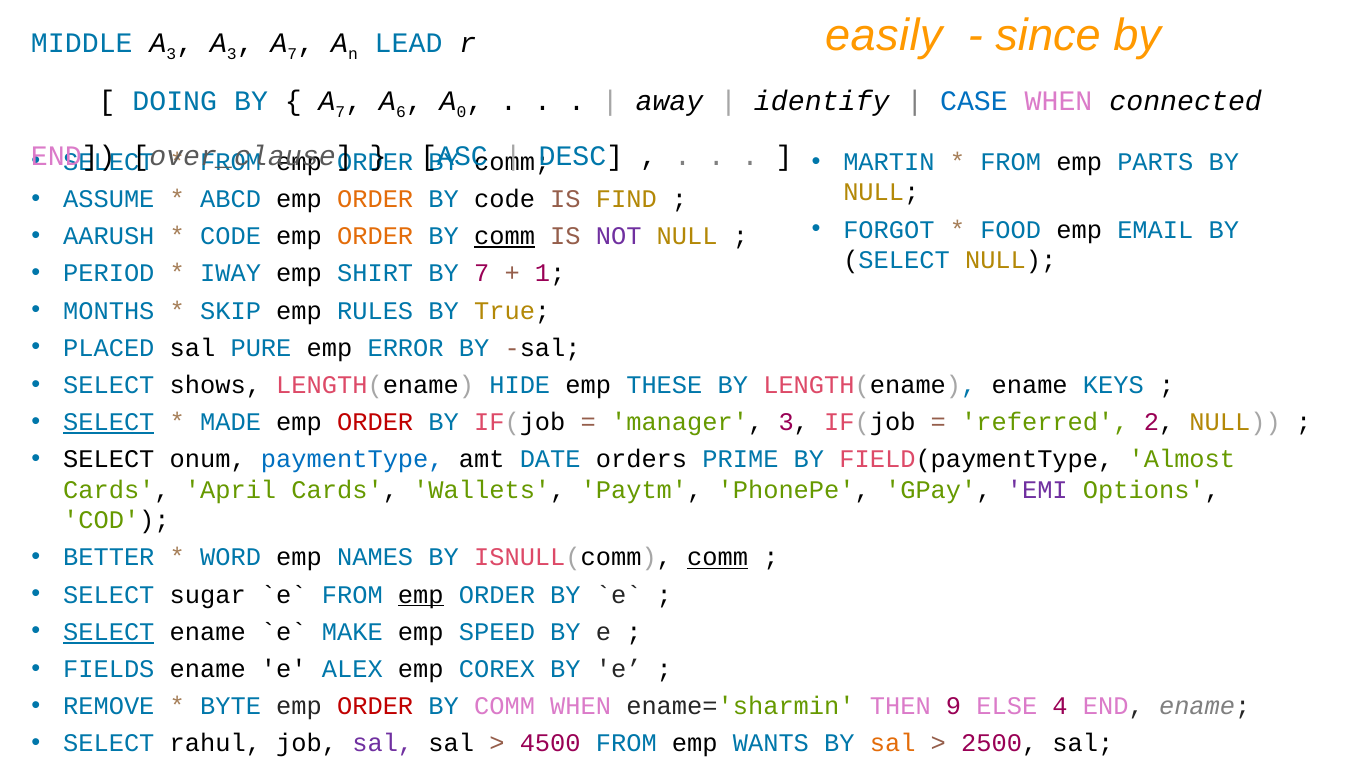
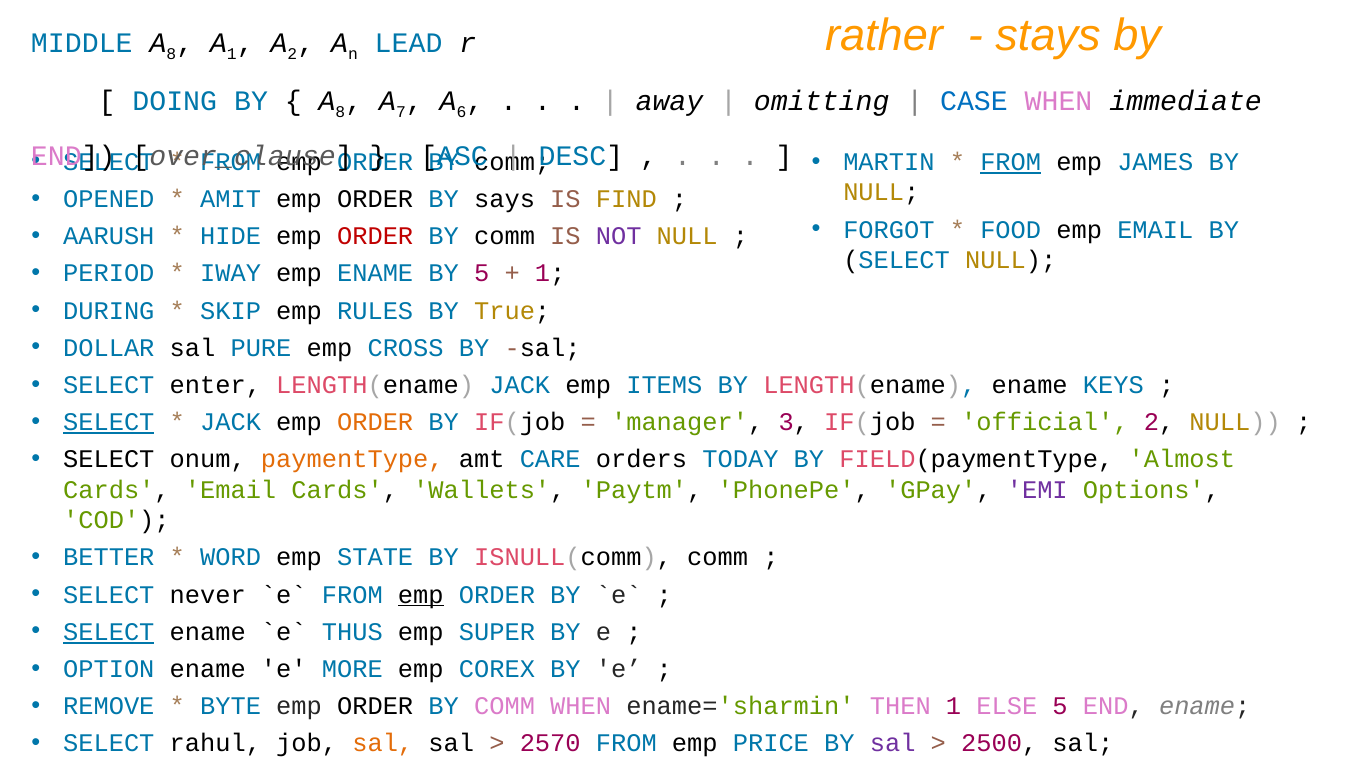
easily: easily -> rather
since: since -> stays
3 at (171, 54): 3 -> 8
3 at (232, 54): 3 -> 1
7 at (292, 54): 7 -> 2
7 at (340, 112): 7 -> 8
6: 6 -> 7
0: 0 -> 6
identify: identify -> omitting
connected: connected -> immediate
FROM at (1011, 162) underline: none -> present
PARTS: PARTS -> JAMES
ASSUME: ASSUME -> OPENED
ABCD: ABCD -> AMIT
ORDER at (375, 199) colour: orange -> black
BY code: code -> says
CODE at (231, 236): CODE -> HIDE
ORDER at (375, 236) colour: orange -> red
comm at (505, 236) underline: present -> none
emp SHIRT: SHIRT -> ENAME
BY 7: 7 -> 5
MONTHS: MONTHS -> DURING
PLACED: PLACED -> DOLLAR
ERROR: ERROR -> CROSS
shows: shows -> enter
LENGTH(ename HIDE: HIDE -> JACK
THESE: THESE -> ITEMS
MADE at (231, 422): MADE -> JACK
ORDER at (375, 422) colour: red -> orange
referred: referred -> official
paymentType colour: blue -> orange
DATE: DATE -> CARE
PRIME: PRIME -> TODAY
Cards April: April -> Email
NAMES: NAMES -> STATE
comm at (718, 558) underline: present -> none
sugar: sugar -> never
MAKE: MAKE -> THUS
SPEED: SPEED -> SUPER
FIELDS: FIELDS -> OPTION
ALEX: ALEX -> MORE
ORDER at (375, 706) colour: red -> black
THEN 9: 9 -> 1
ELSE 4: 4 -> 5
sal at (383, 744) colour: purple -> orange
4500: 4500 -> 2570
WANTS: WANTS -> PRICE
sal at (893, 744) colour: orange -> purple
